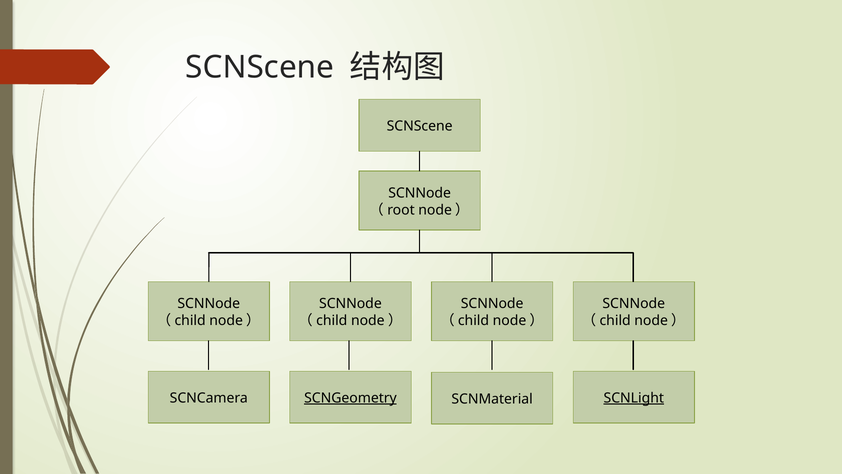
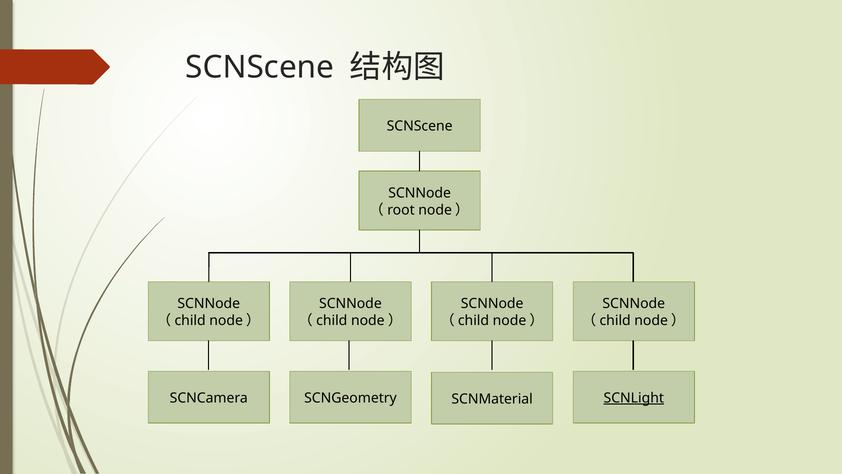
SCNGeometry underline: present -> none
